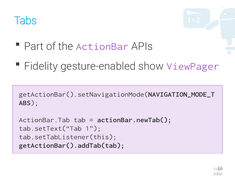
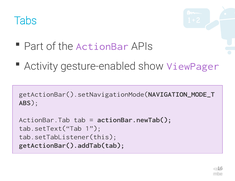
Fidelity: Fidelity -> Activity
